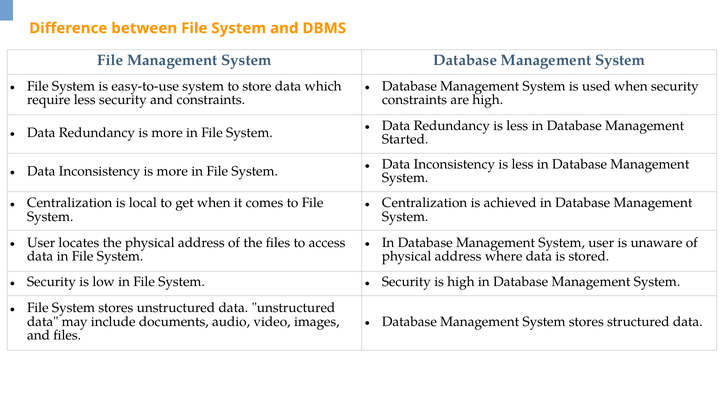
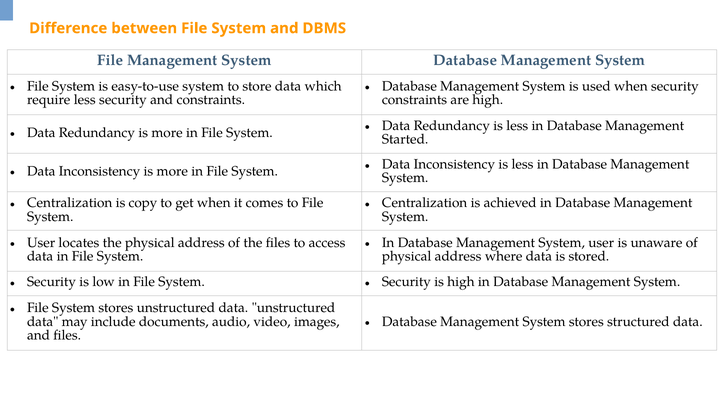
local: local -> copy
